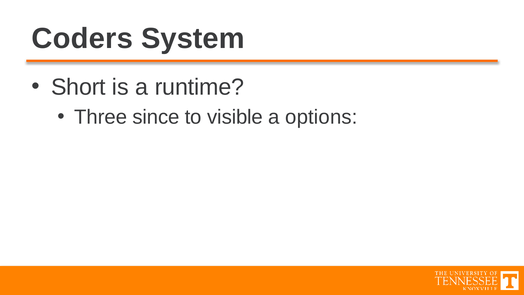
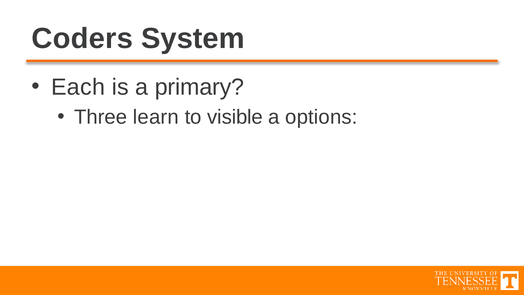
Short: Short -> Each
runtime: runtime -> primary
since: since -> learn
